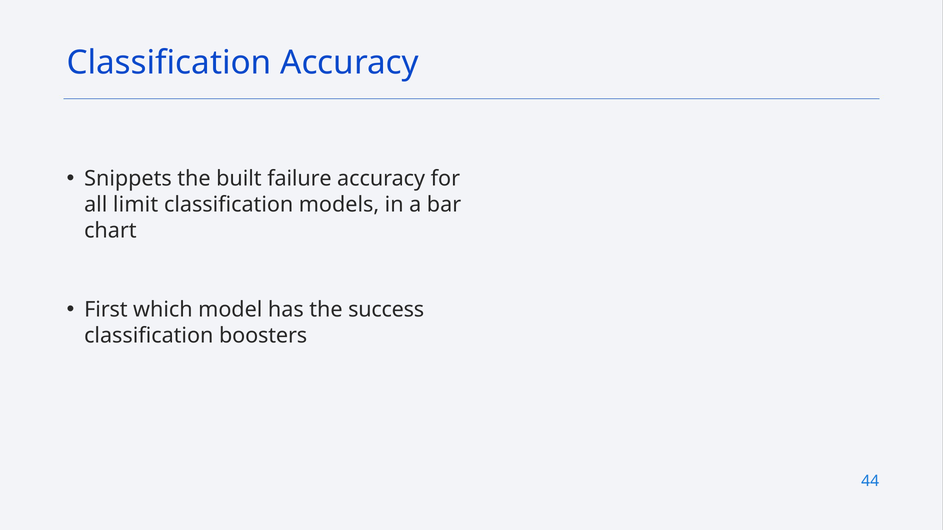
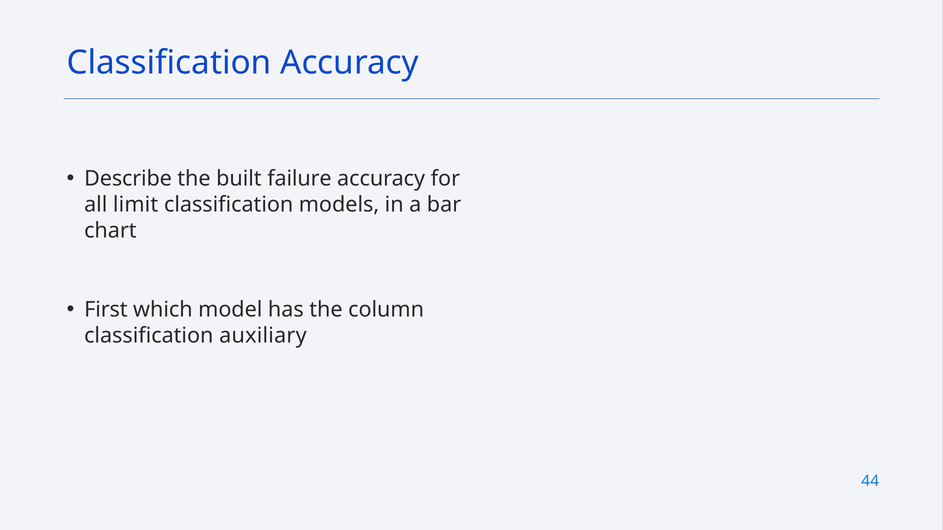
Snippets: Snippets -> Describe
success: success -> column
boosters: boosters -> auxiliary
